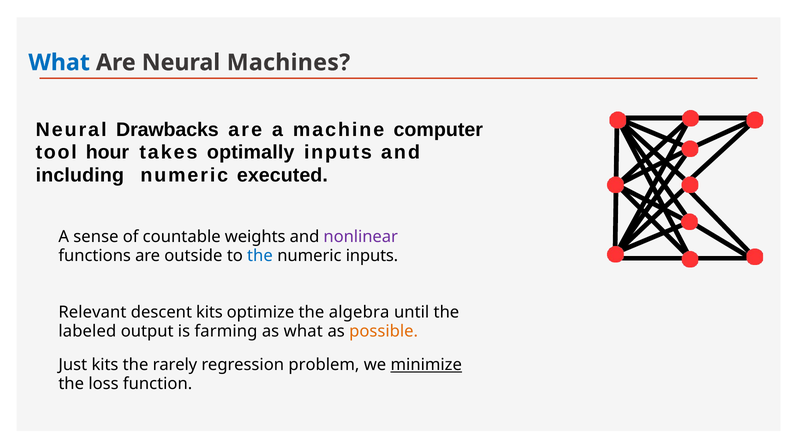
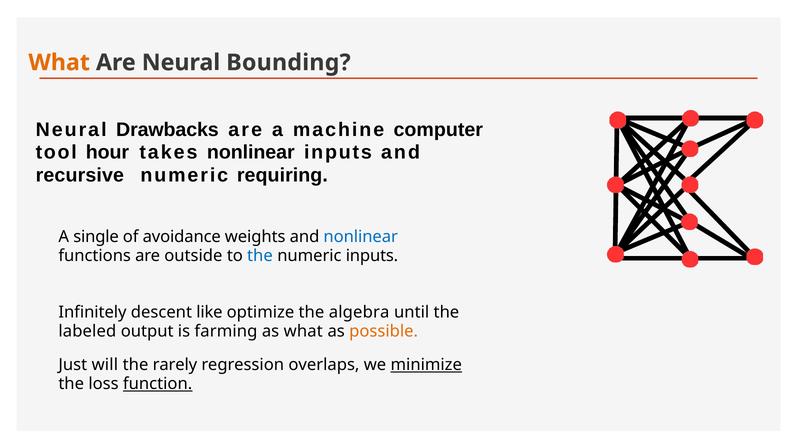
What at (59, 63) colour: blue -> orange
Machines: Machines -> Bounding
takes optimally: optimally -> nonlinear
including: including -> recursive
executed: executed -> requiring
sense: sense -> single
countable: countable -> avoidance
nonlinear at (361, 237) colour: purple -> blue
Relevant: Relevant -> Infinitely
descent kits: kits -> like
Just kits: kits -> will
problem: problem -> overlaps
function underline: none -> present
